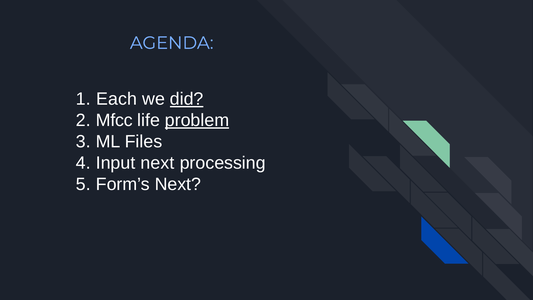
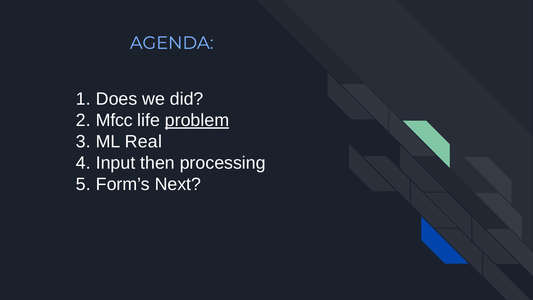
Each: Each -> Does
did underline: present -> none
Files: Files -> Real
Input next: next -> then
